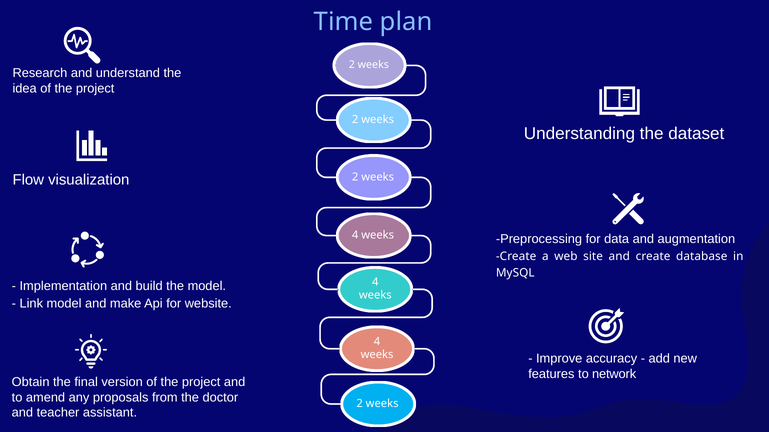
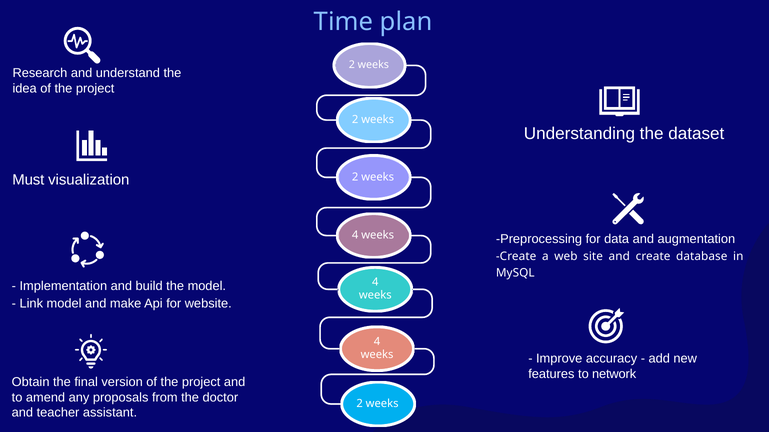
Flow: Flow -> Must
